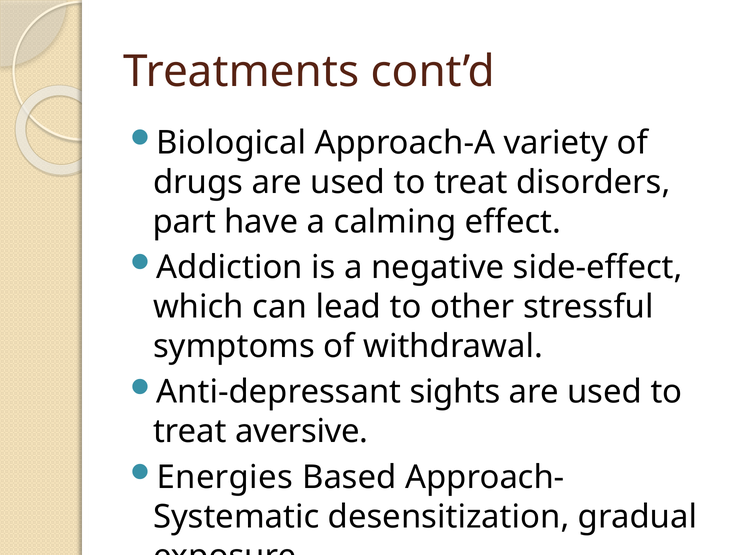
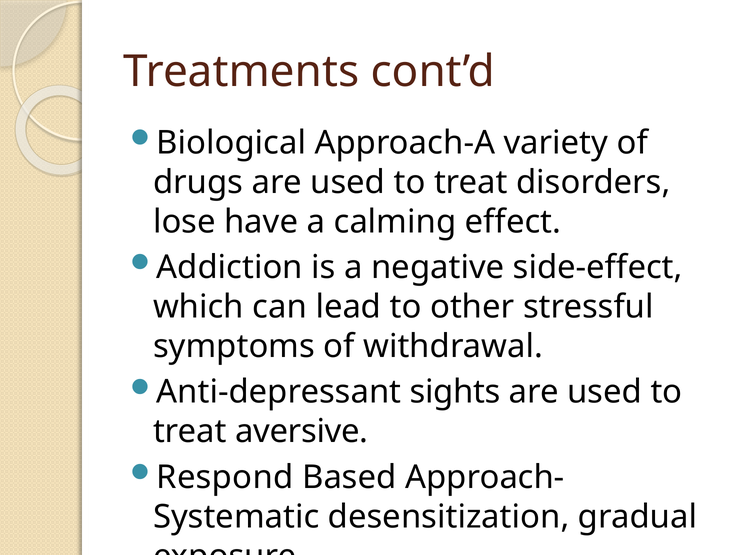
part: part -> lose
Energies: Energies -> Respond
